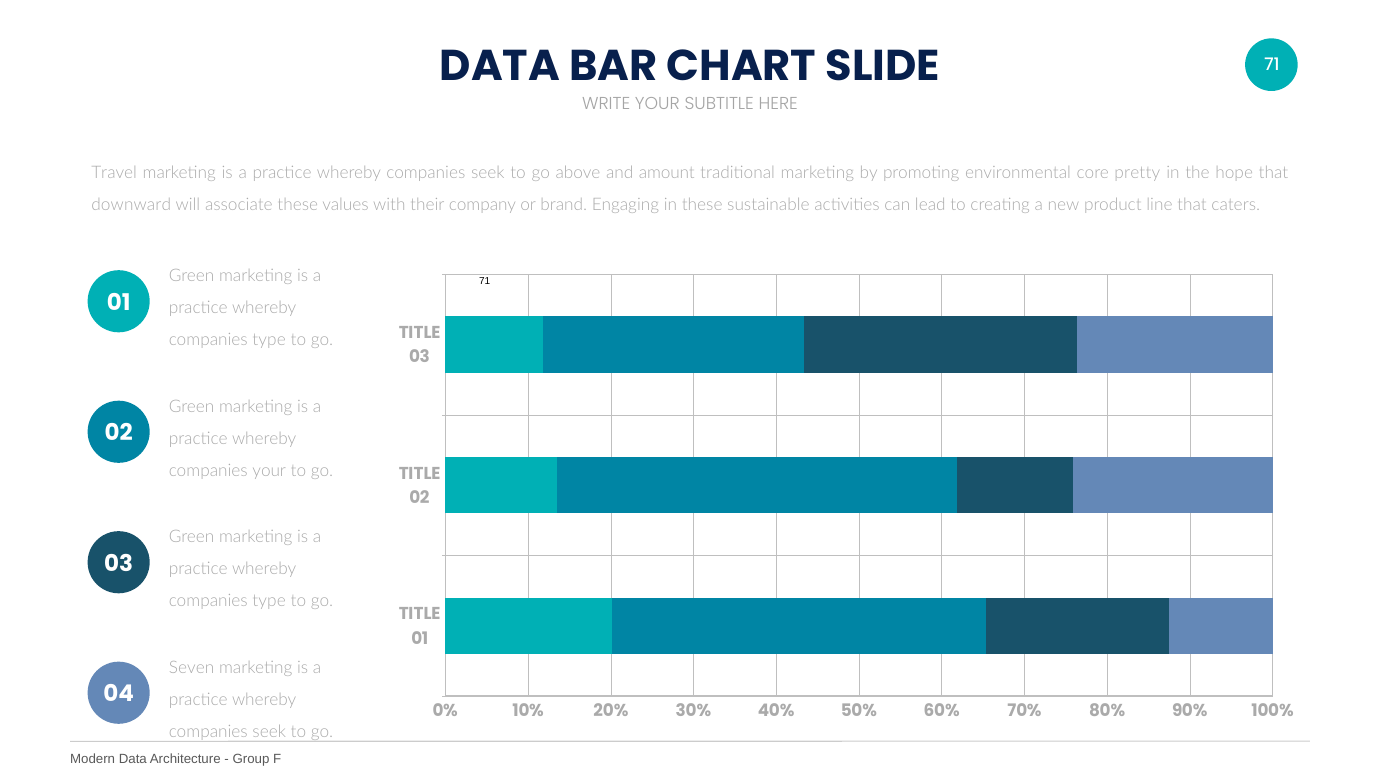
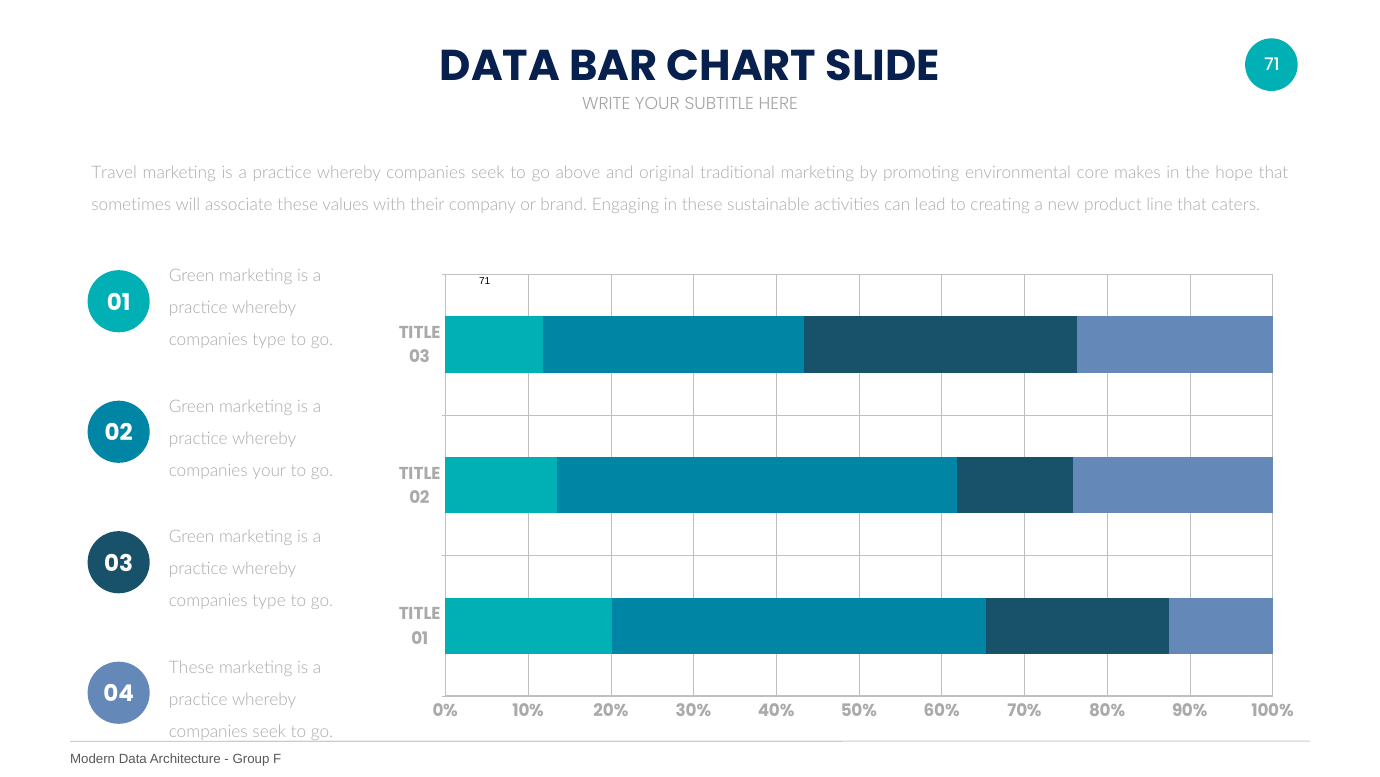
amount: amount -> original
pretty: pretty -> makes
downward: downward -> sometimes
Seven at (192, 667): Seven -> These
